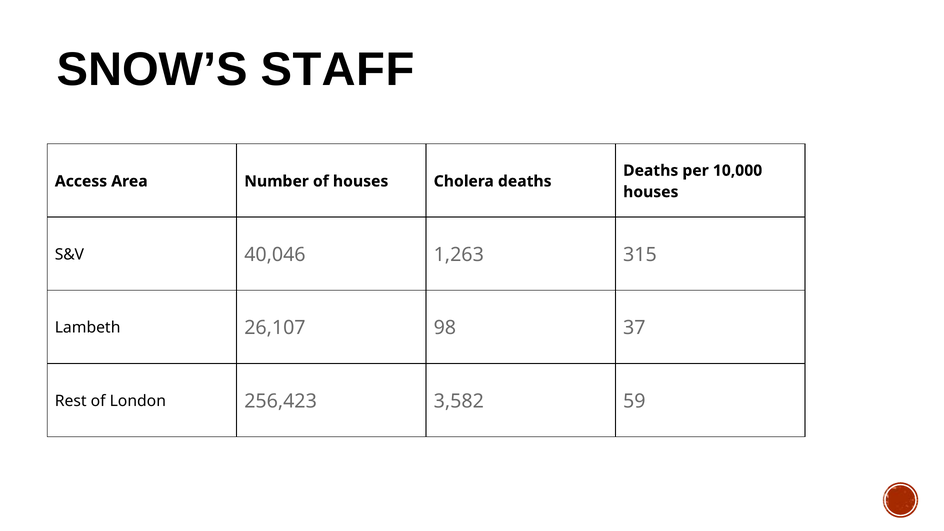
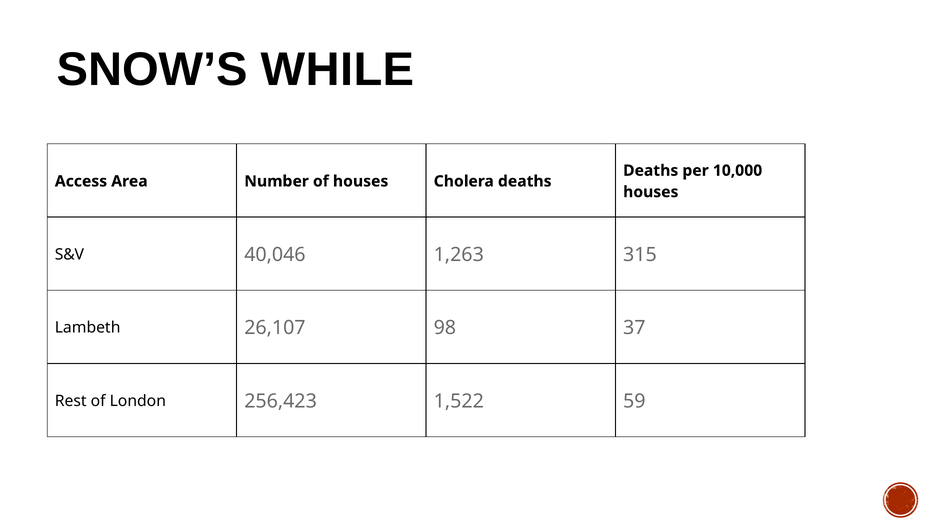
STAFF: STAFF -> WHILE
3,582: 3,582 -> 1,522
